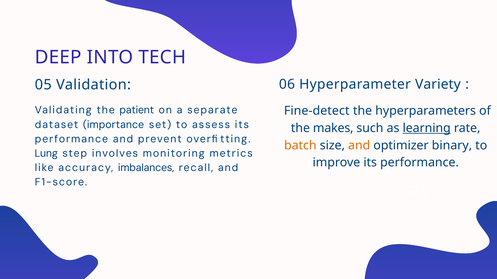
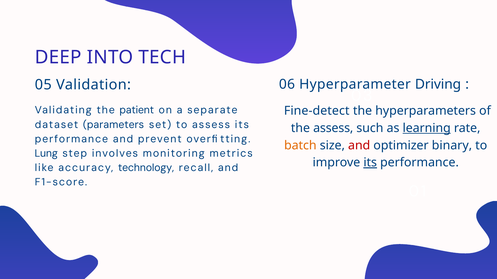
Variety: Variety -> Driving
importance: importance -> parameters
the makes: makes -> assess
and at (359, 146) colour: orange -> red
its at (370, 163) underline: none -> present
imbalances: imbalances -> technology
